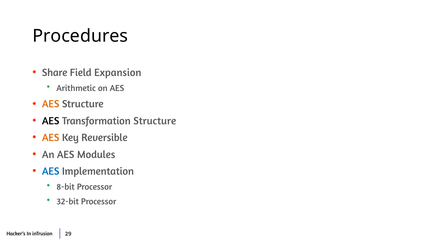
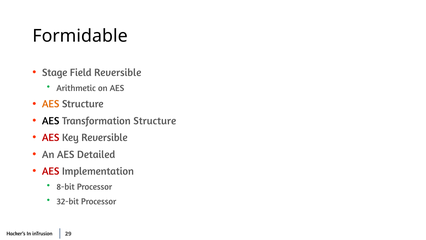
Procedures: Procedures -> Formidable
Share: Share -> Stage
Field Expansion: Expansion -> Reversible
AES at (51, 138) colour: orange -> red
Modules: Modules -> Detailed
AES at (51, 171) colour: blue -> red
